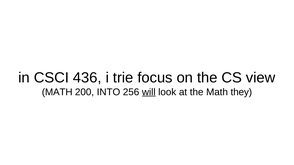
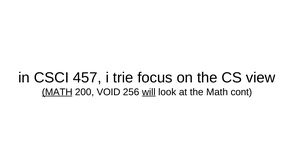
436: 436 -> 457
MATH at (57, 92) underline: none -> present
INTO: INTO -> VOID
they: they -> cont
